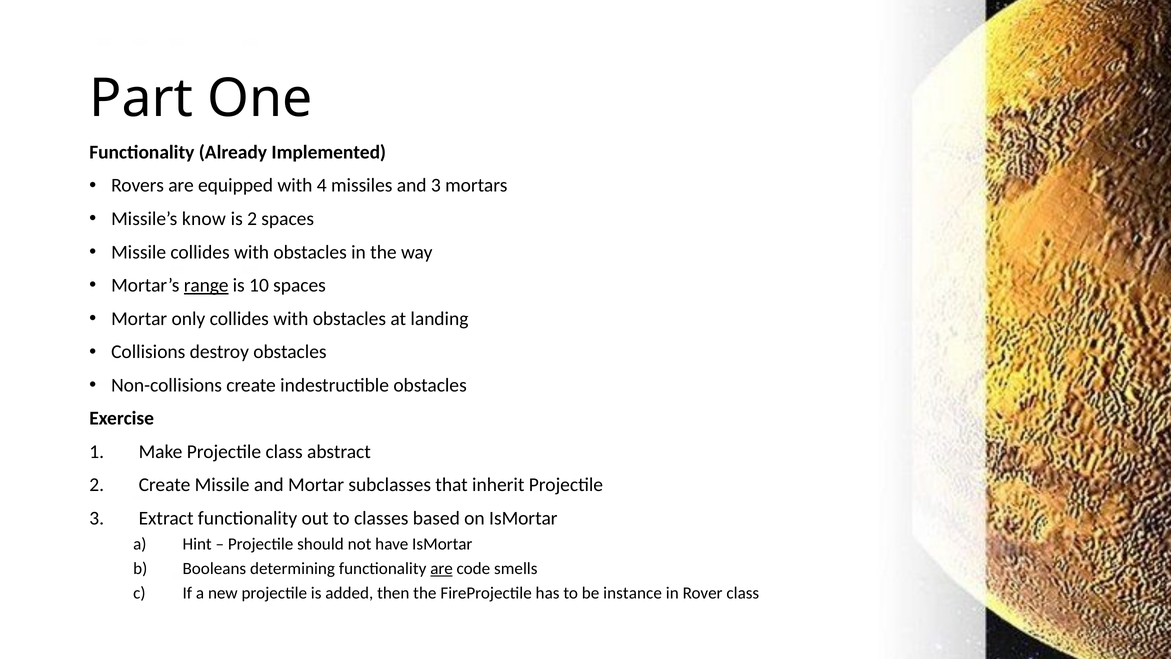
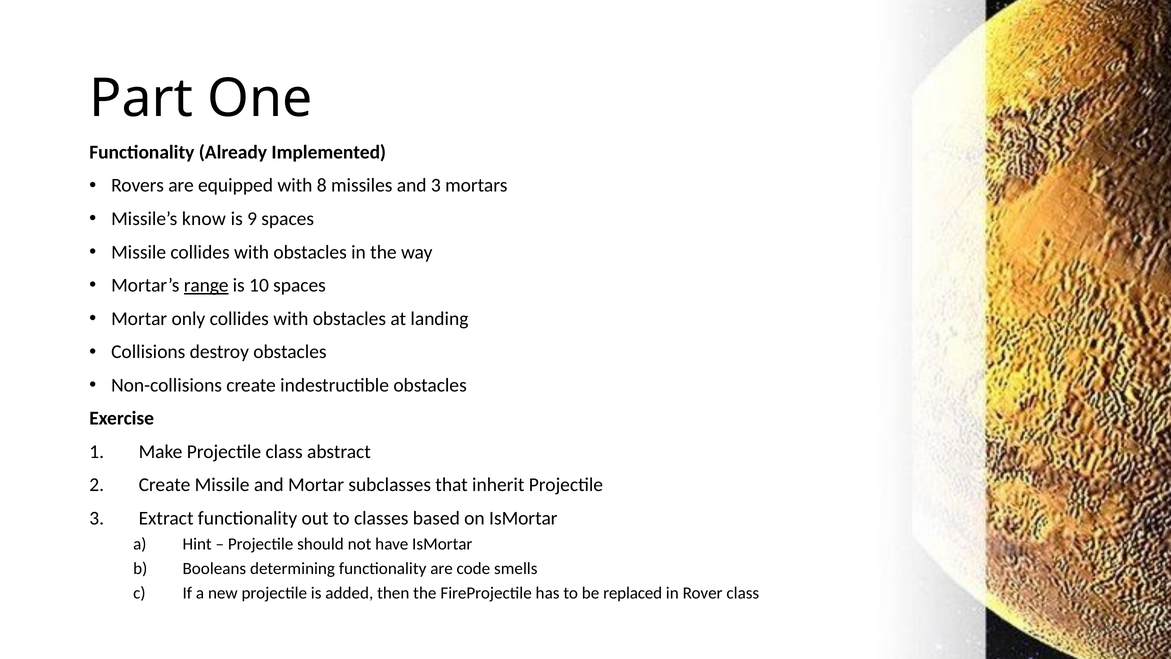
4: 4 -> 8
is 2: 2 -> 9
are at (442, 569) underline: present -> none
instance: instance -> replaced
